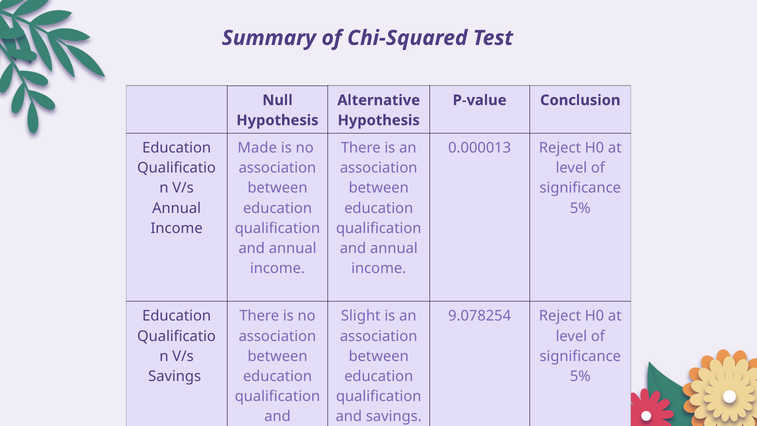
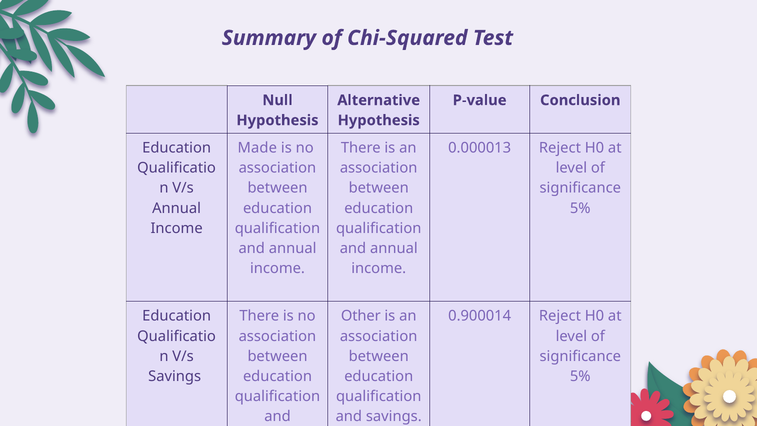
Slight: Slight -> Other
9.078254: 9.078254 -> 0.900014
